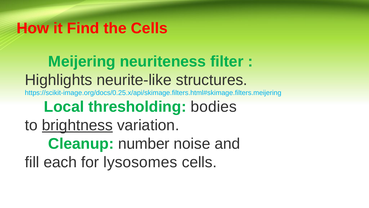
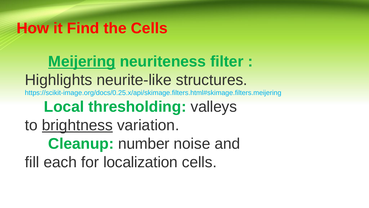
Meijering underline: none -> present
bodies: bodies -> valleys
lysosomes: lysosomes -> localization
